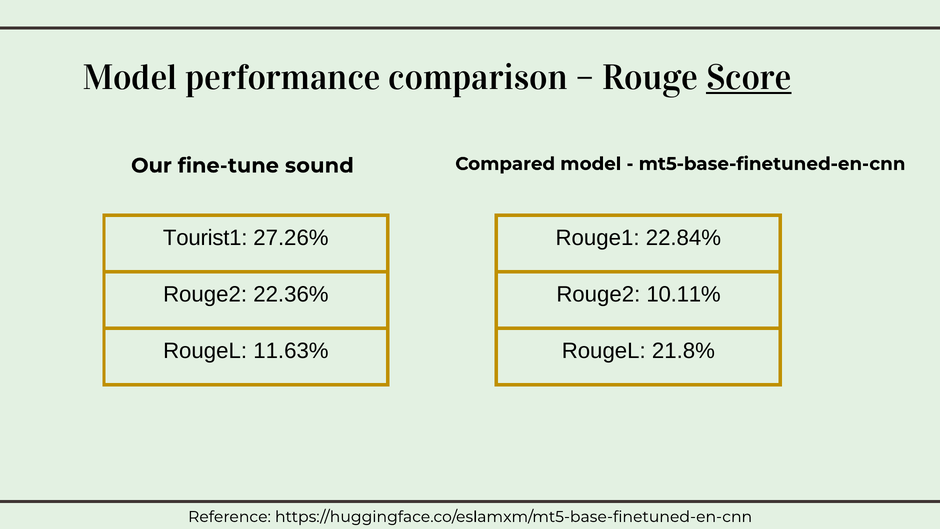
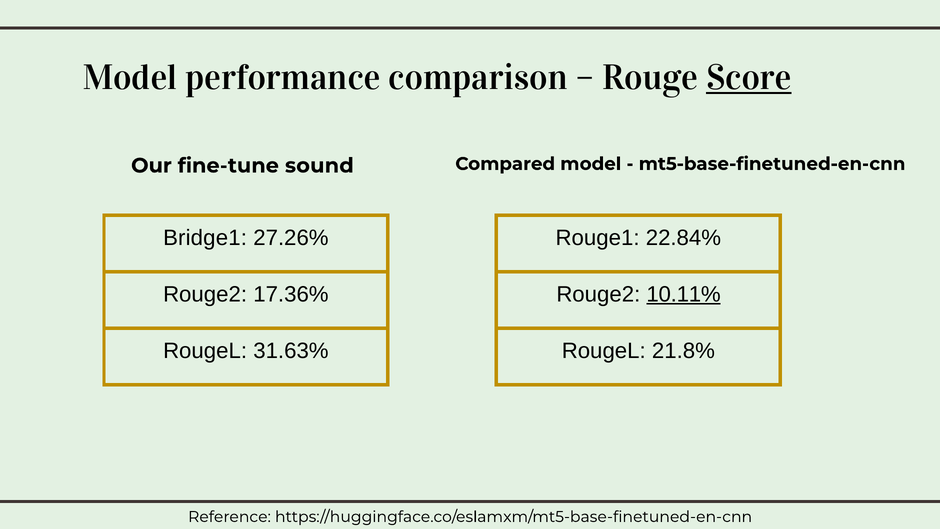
Tourist1: Tourist1 -> Bridge1
22.36%: 22.36% -> 17.36%
10.11% underline: none -> present
11.63%: 11.63% -> 31.63%
